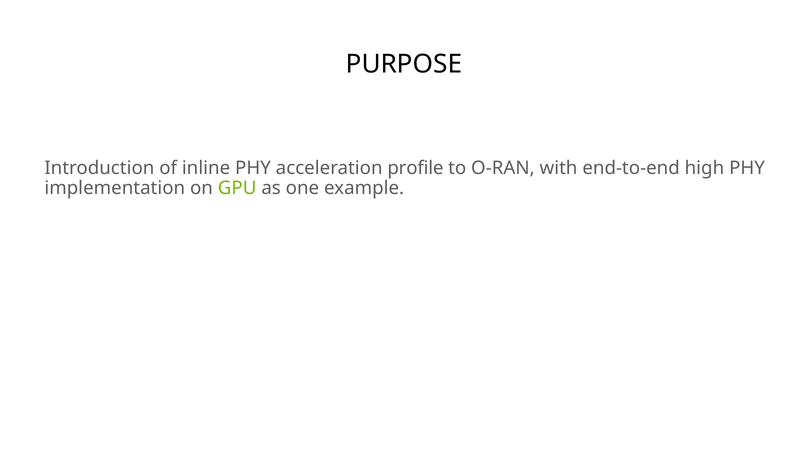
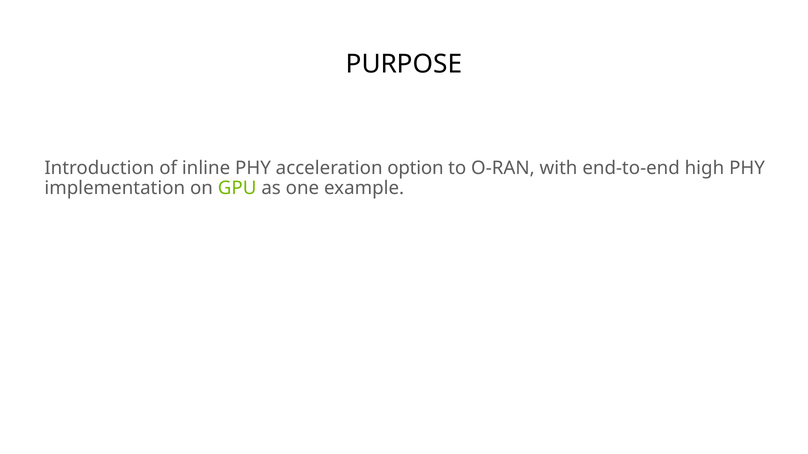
profile: profile -> option
